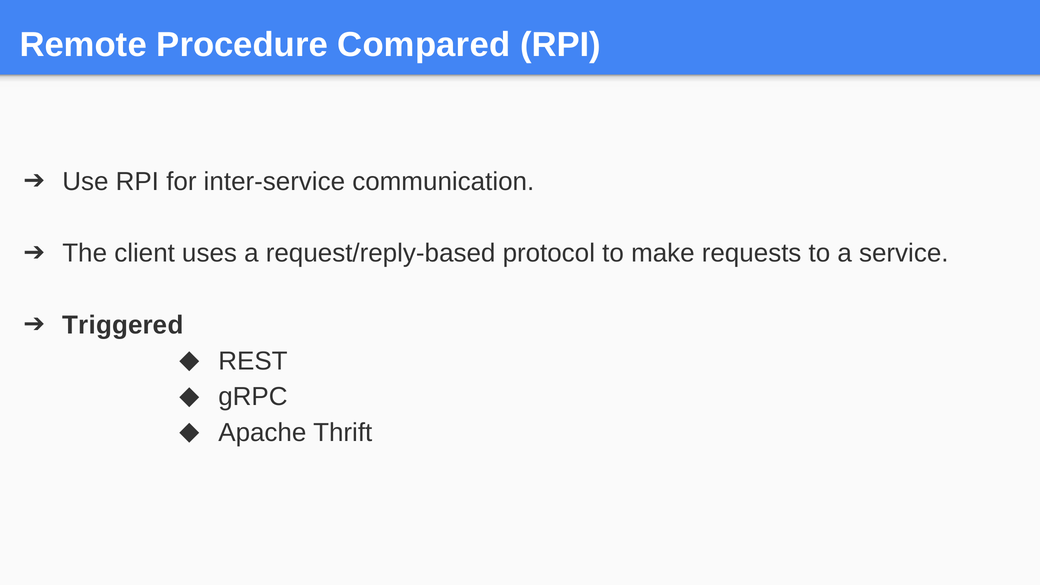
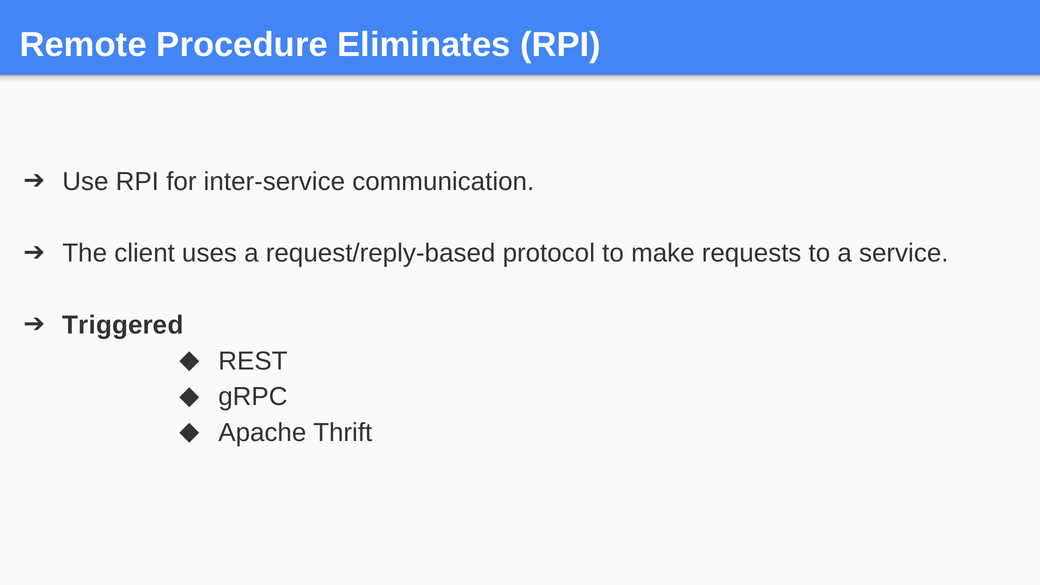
Compared: Compared -> Eliminates
